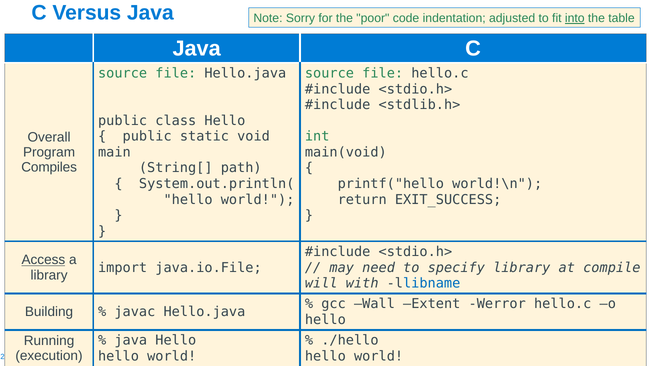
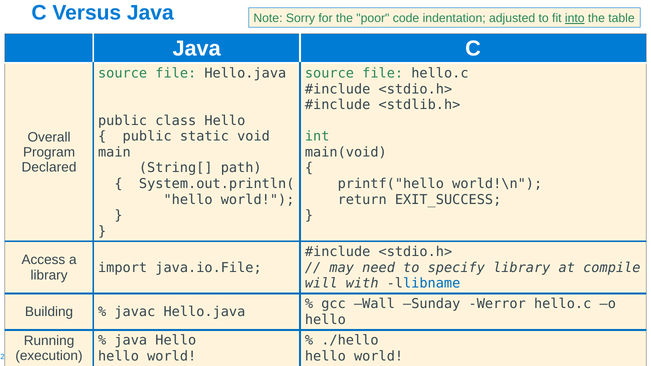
Compiles: Compiles -> Declared
Access underline: present -> none
Extent: Extent -> Sunday
